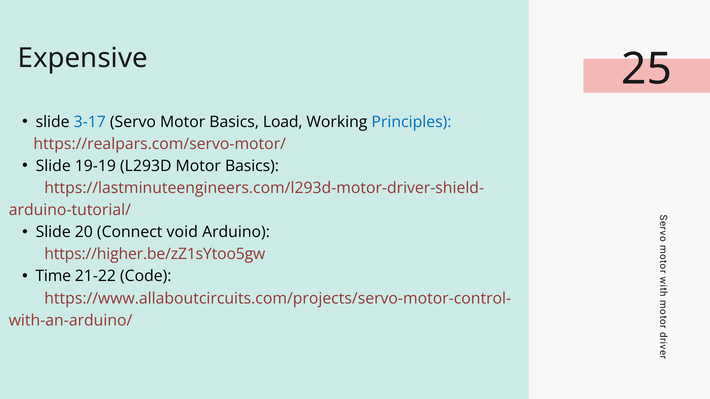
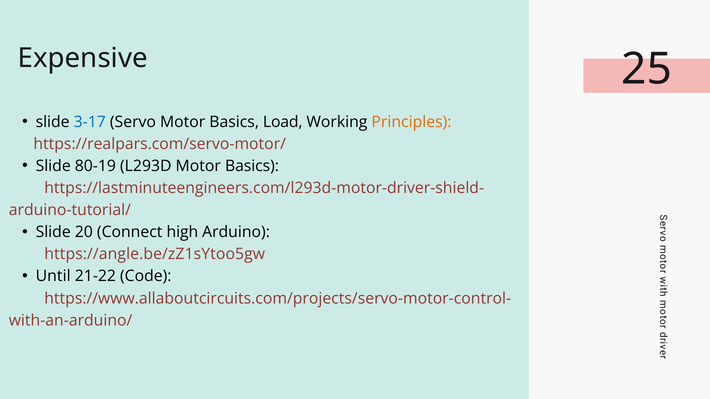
Principles colour: blue -> orange
19-19: 19-19 -> 80-19
void: void -> high
https://higher.be/zZ1sYtoo5gw: https://higher.be/zZ1sYtoo5gw -> https://angle.be/zZ1sYtoo5gw
Time: Time -> Until
